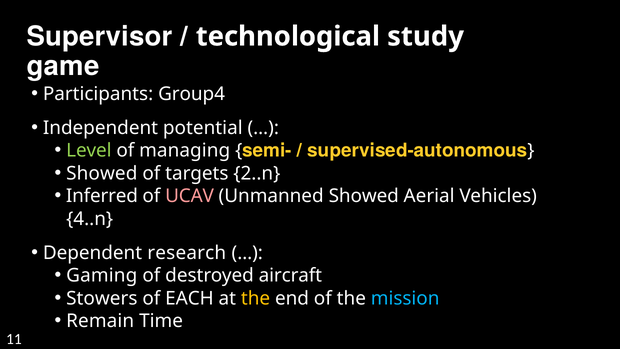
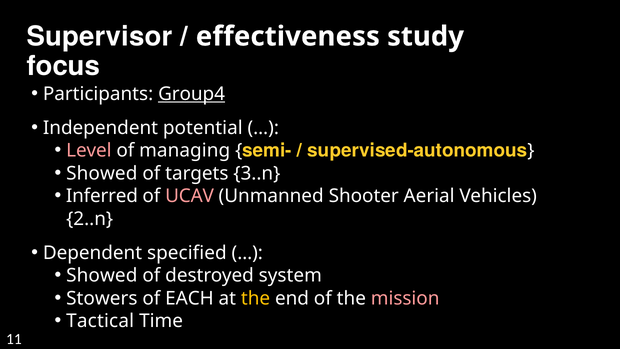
technological: technological -> effectiveness
game: game -> focus
Group4 underline: none -> present
Level colour: light green -> pink
2..n: 2..n -> 3..n
Unmanned Showed: Showed -> Shooter
4..n: 4..n -> 2..n
research: research -> specified
Gaming at (102, 276): Gaming -> Showed
aircraft: aircraft -> system
mission colour: light blue -> pink
Remain: Remain -> Tactical
